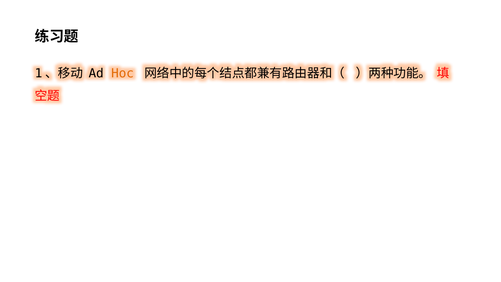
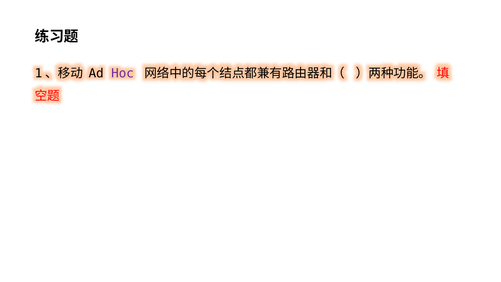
Hoc colour: orange -> purple
